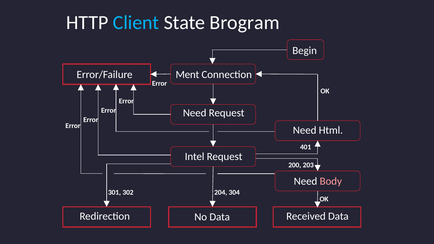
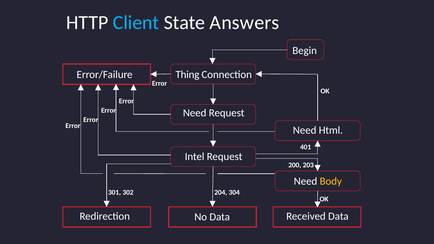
Brogram: Brogram -> Answers
Ment: Ment -> Thing
Body colour: pink -> yellow
